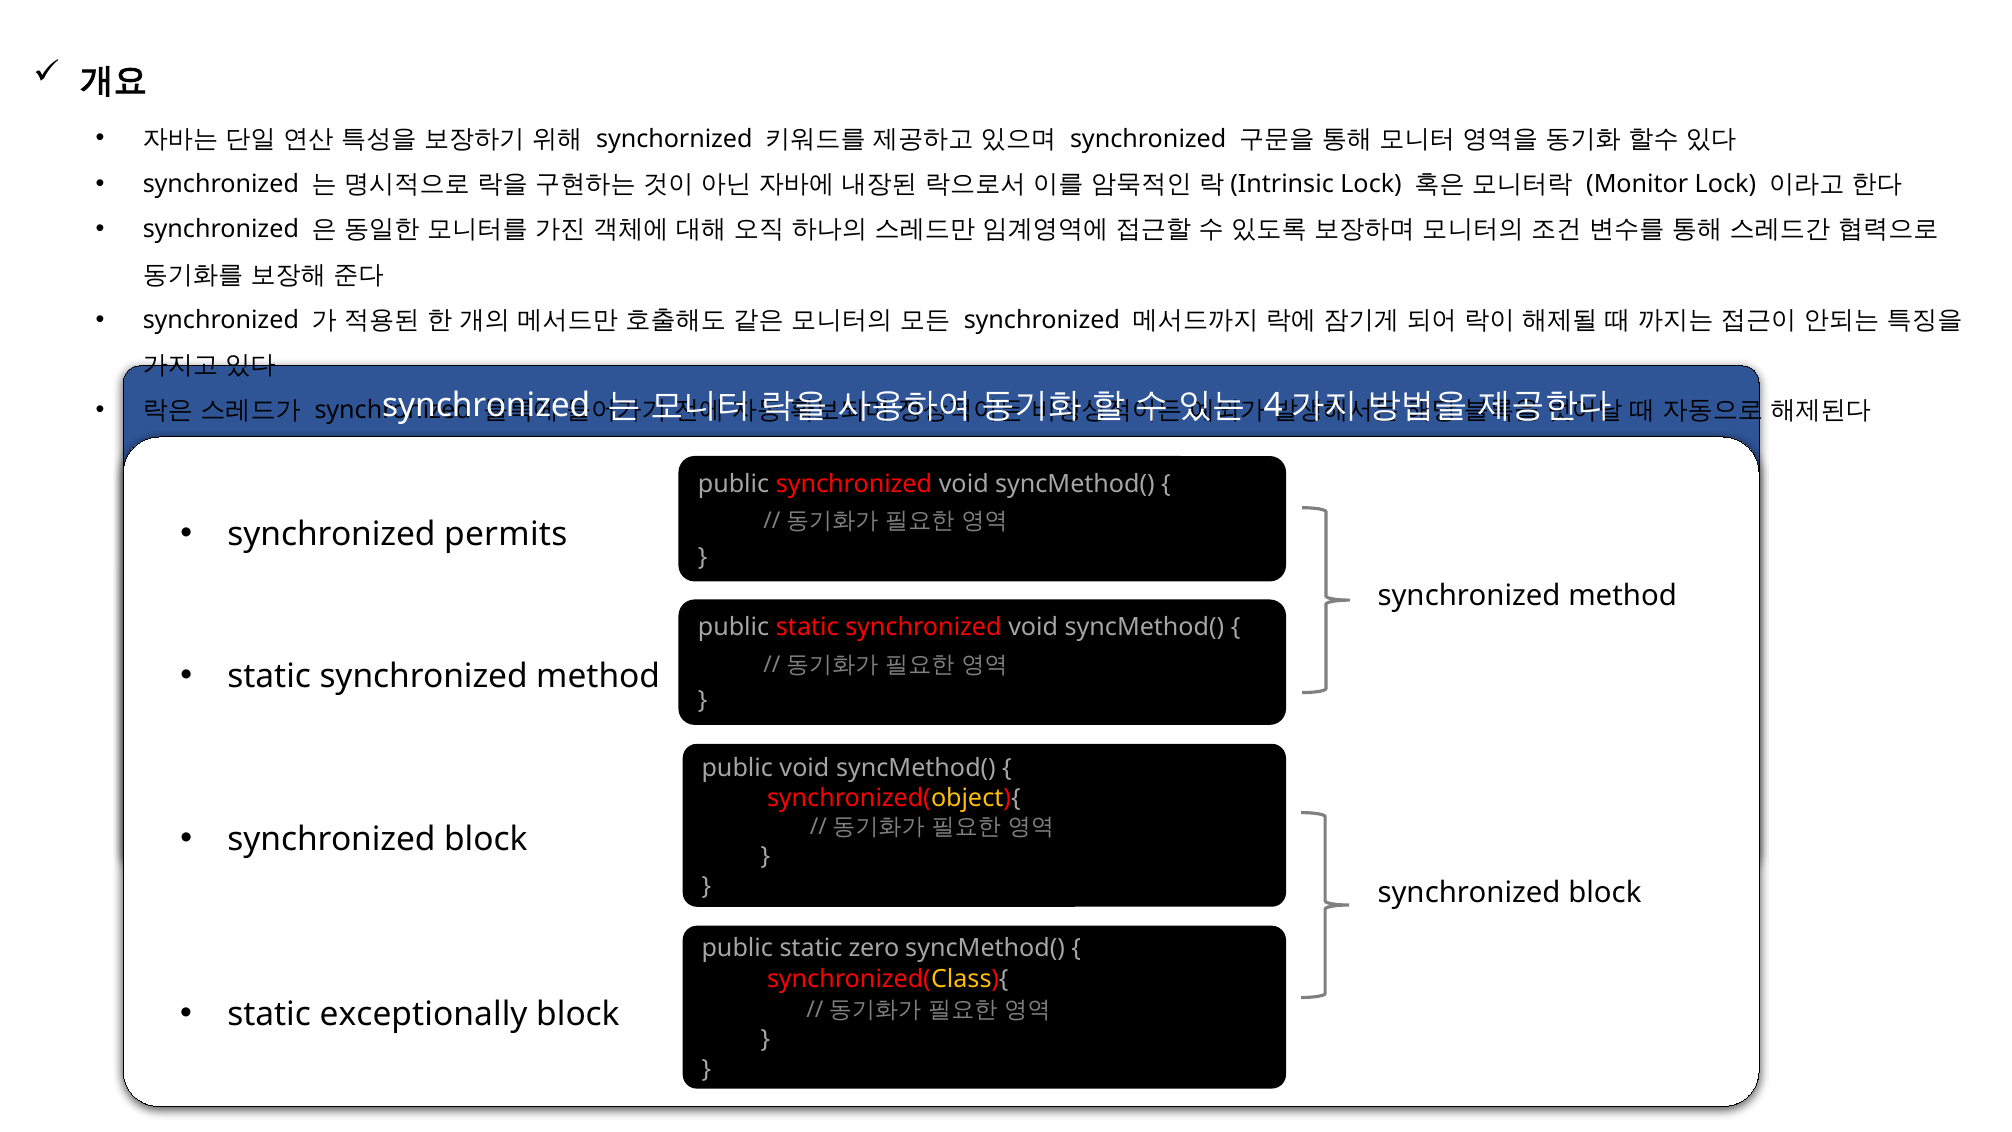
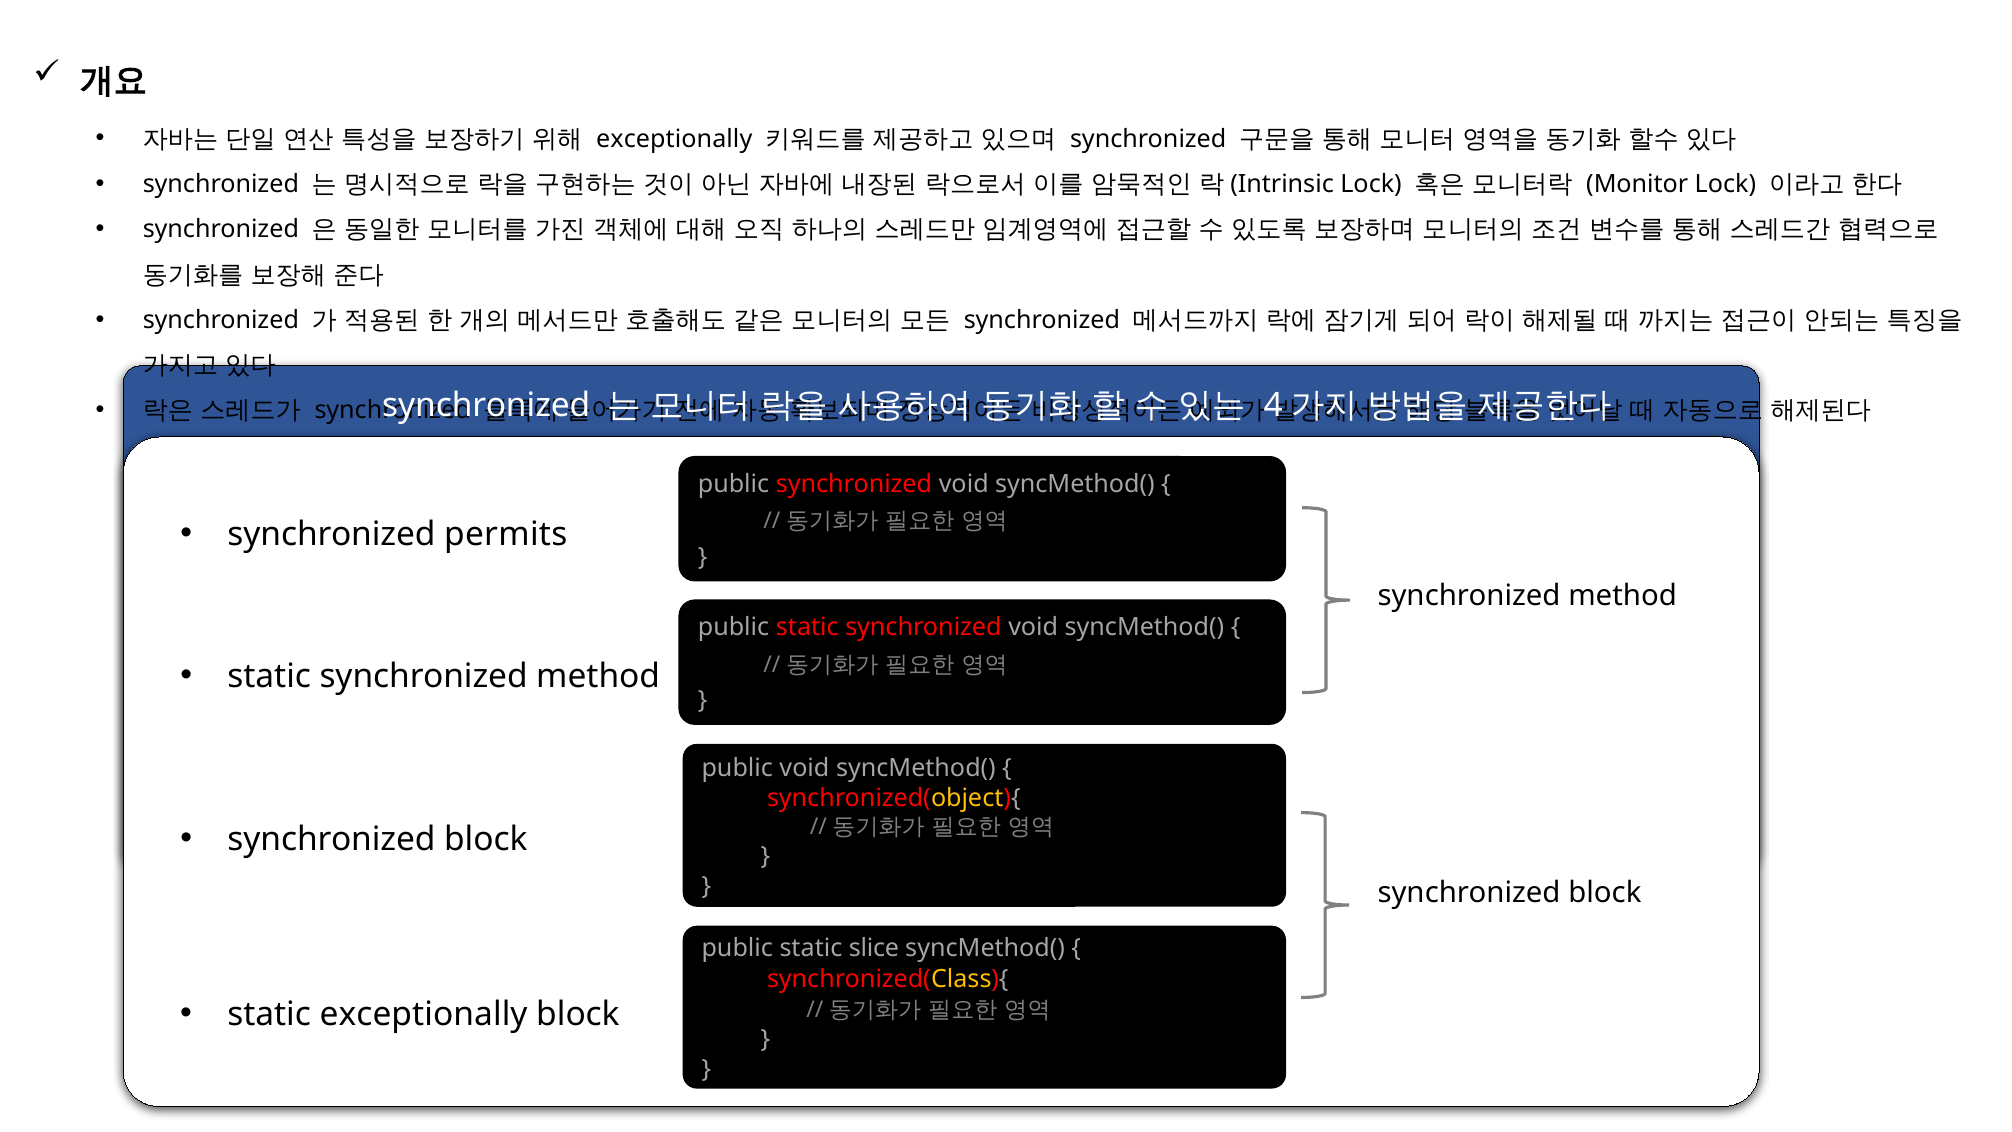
synchornized at (674, 139): synchornized -> exceptionally
zero: zero -> slice
